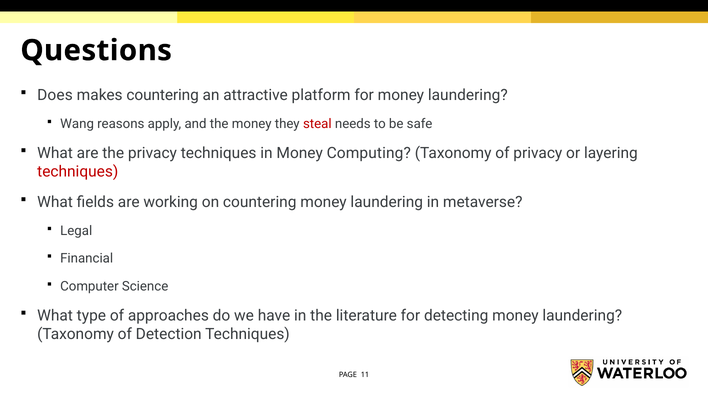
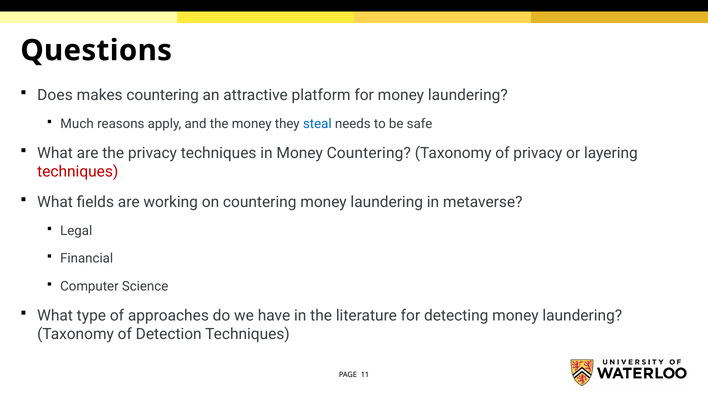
Wang: Wang -> Much
steal colour: red -> blue
Money Computing: Computing -> Countering
